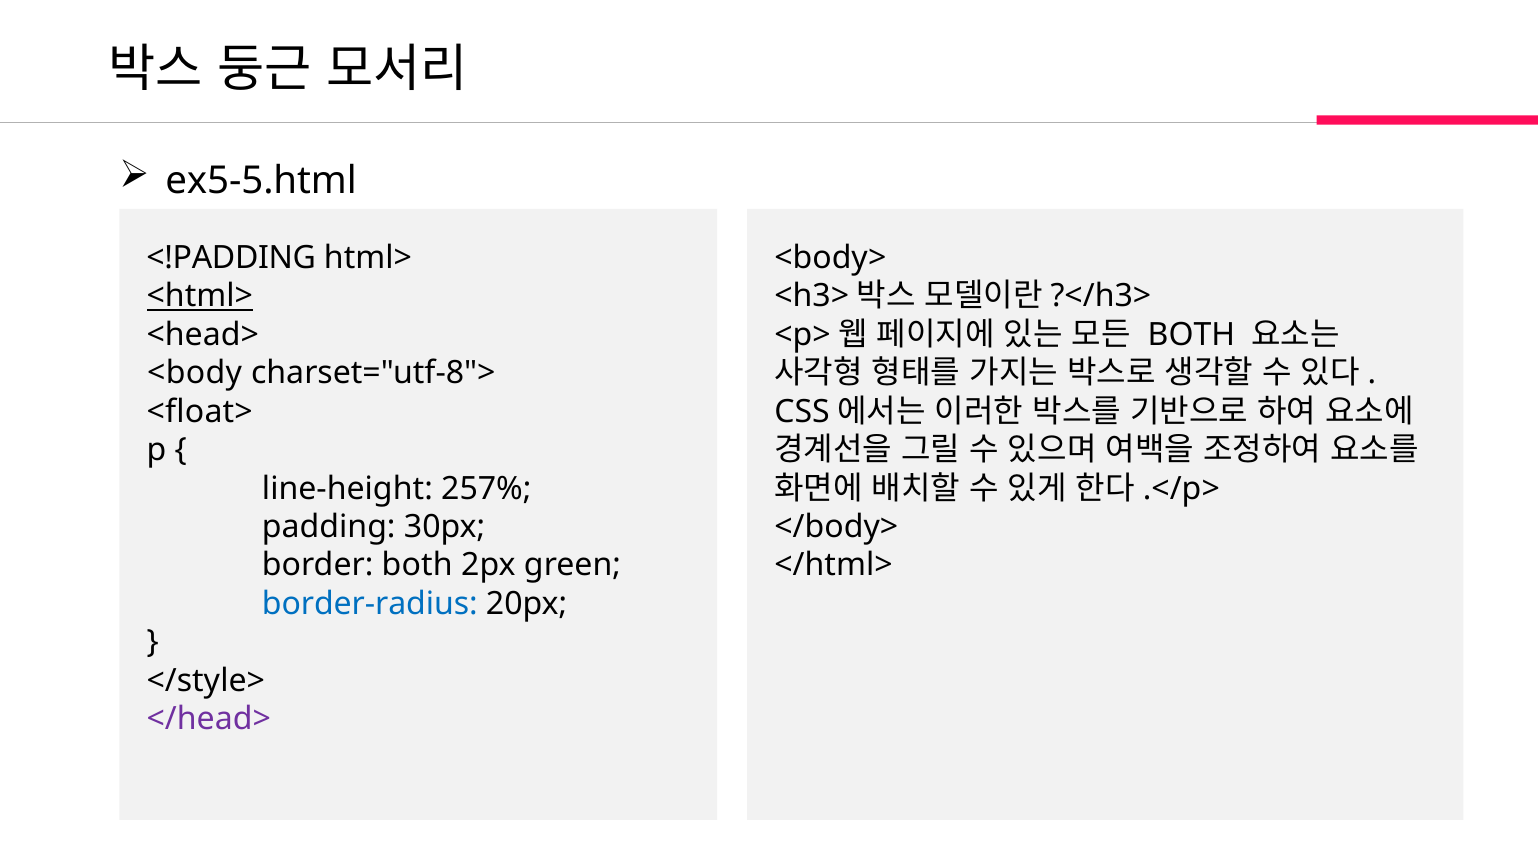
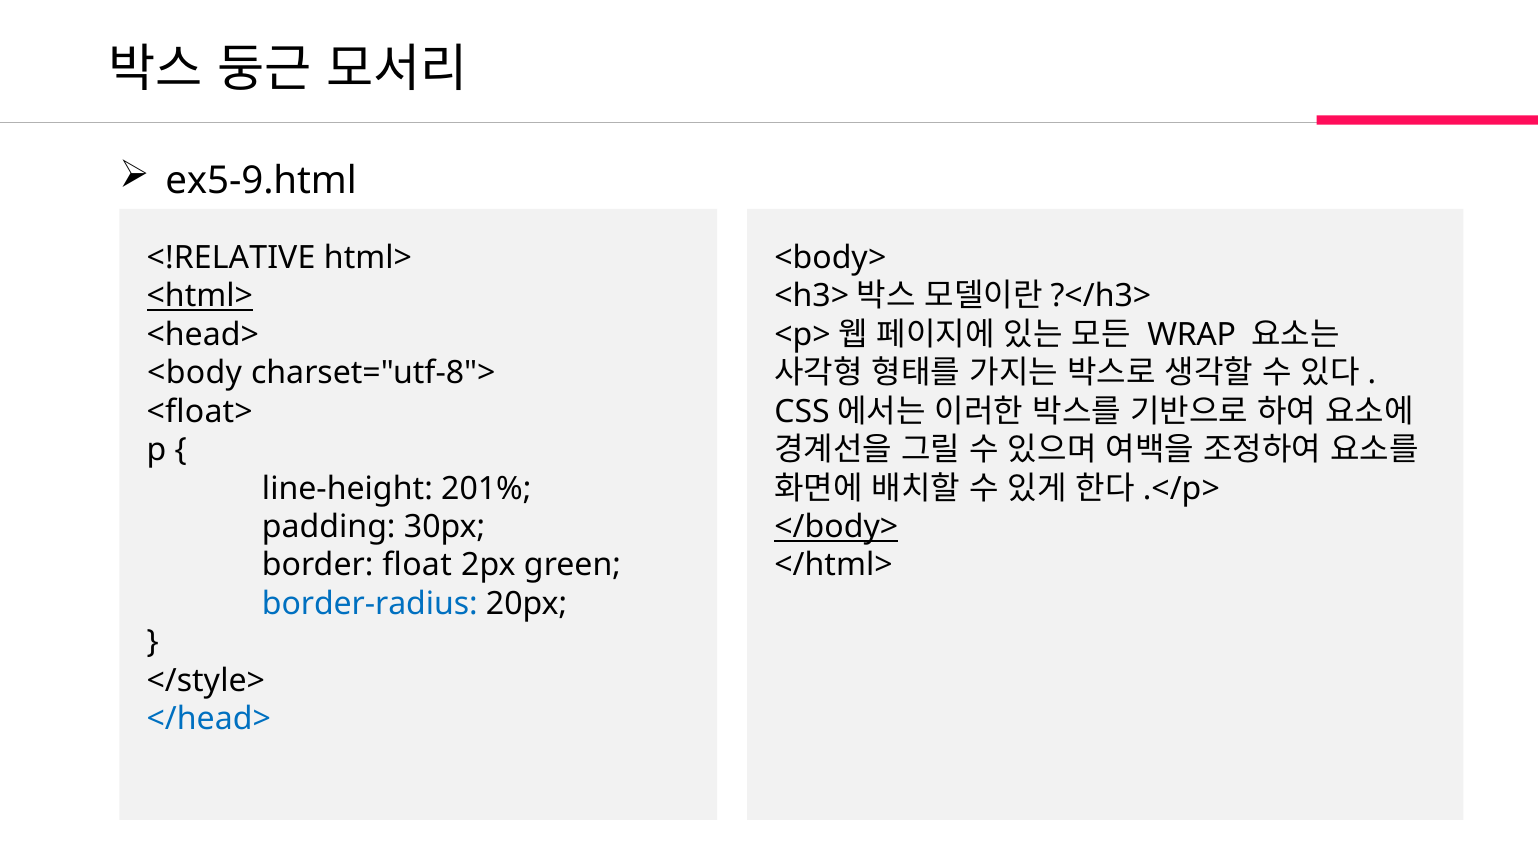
ex5-5.html: ex5-5.html -> ex5-9.html
<!PADDING: <!PADDING -> <!RELATIVE
BOTH at (1191, 335): BOTH -> WRAP
257%: 257% -> 201%
</body> underline: none -> present
border both: both -> float
</head> colour: purple -> blue
